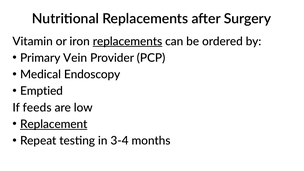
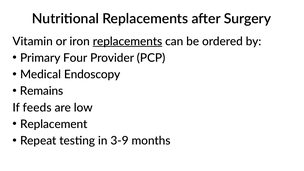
Vein: Vein -> Four
Emptied: Emptied -> Remains
Replacement underline: present -> none
3-4: 3-4 -> 3-9
